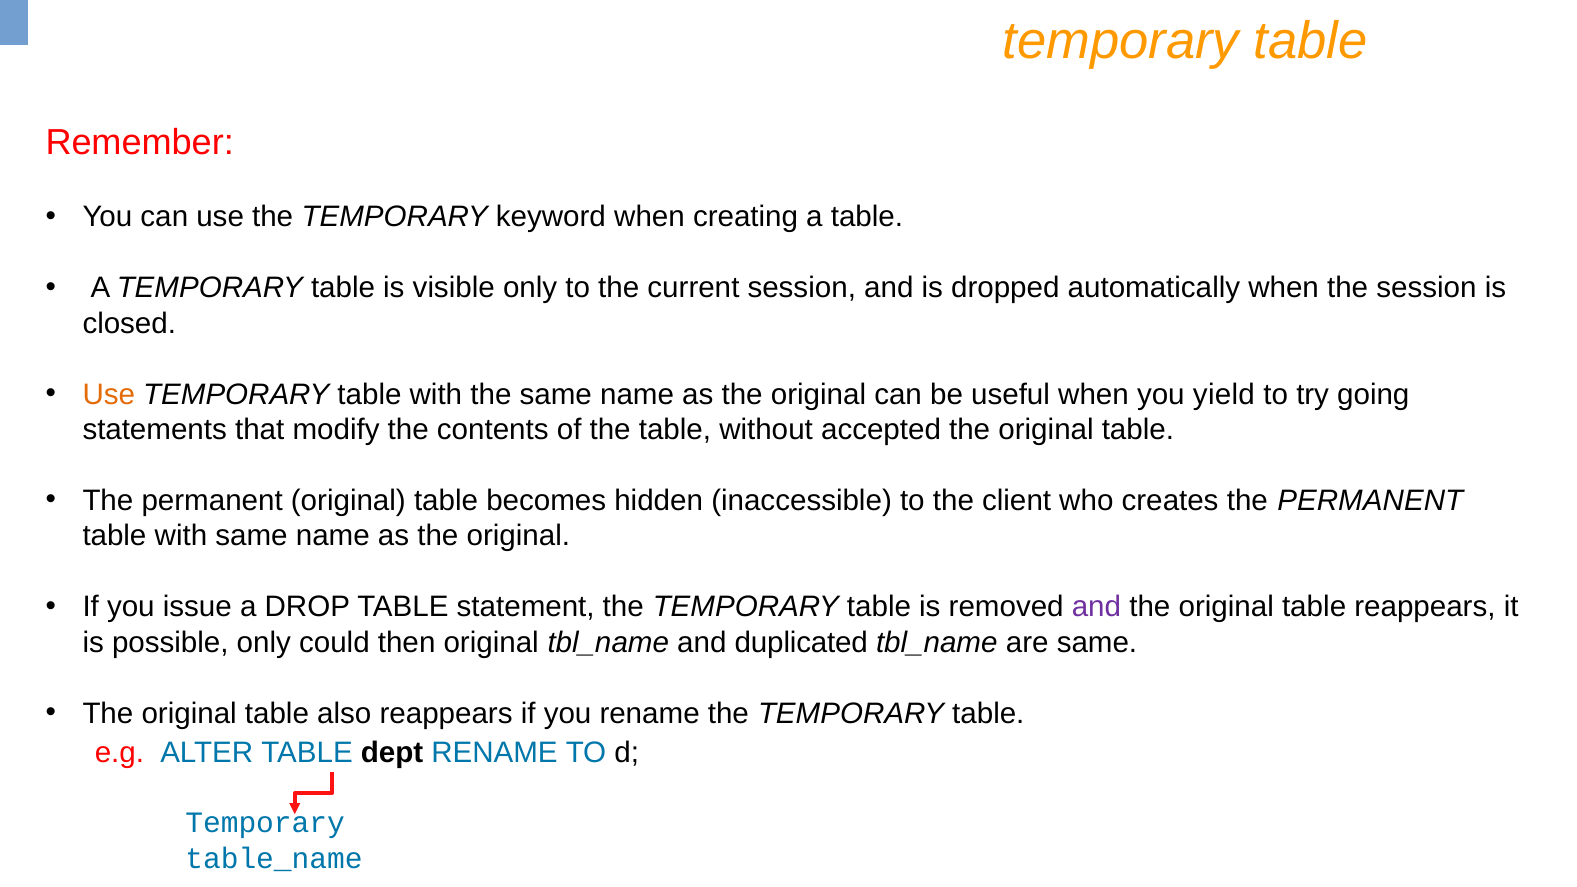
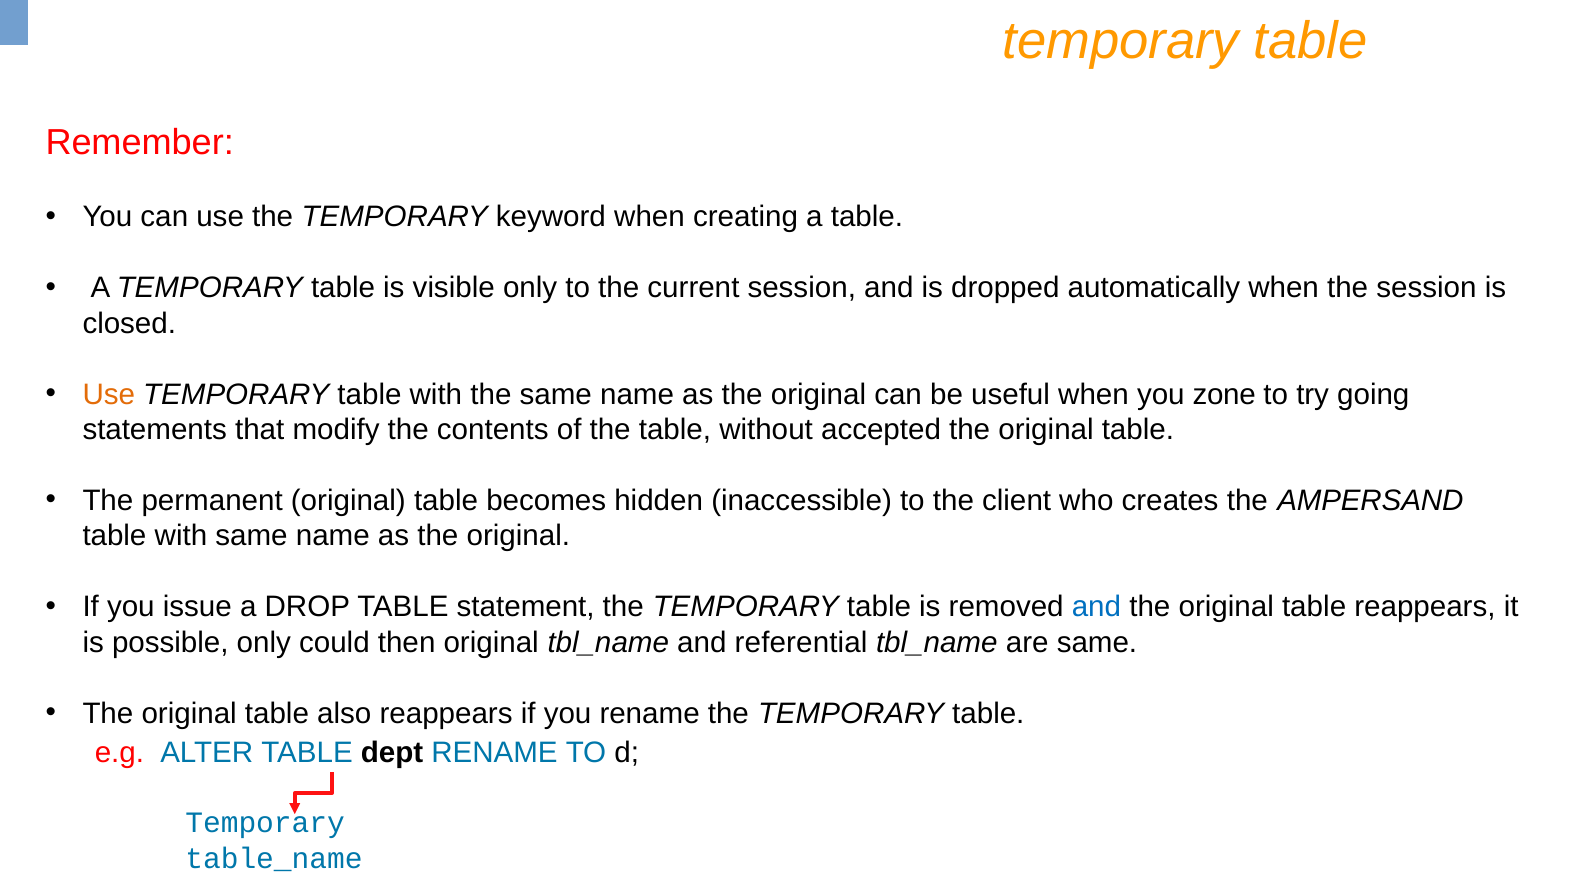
yield: yield -> zone
creates the PERMANENT: PERMANENT -> AMPERSAND
and at (1096, 607) colour: purple -> blue
duplicated: duplicated -> referential
